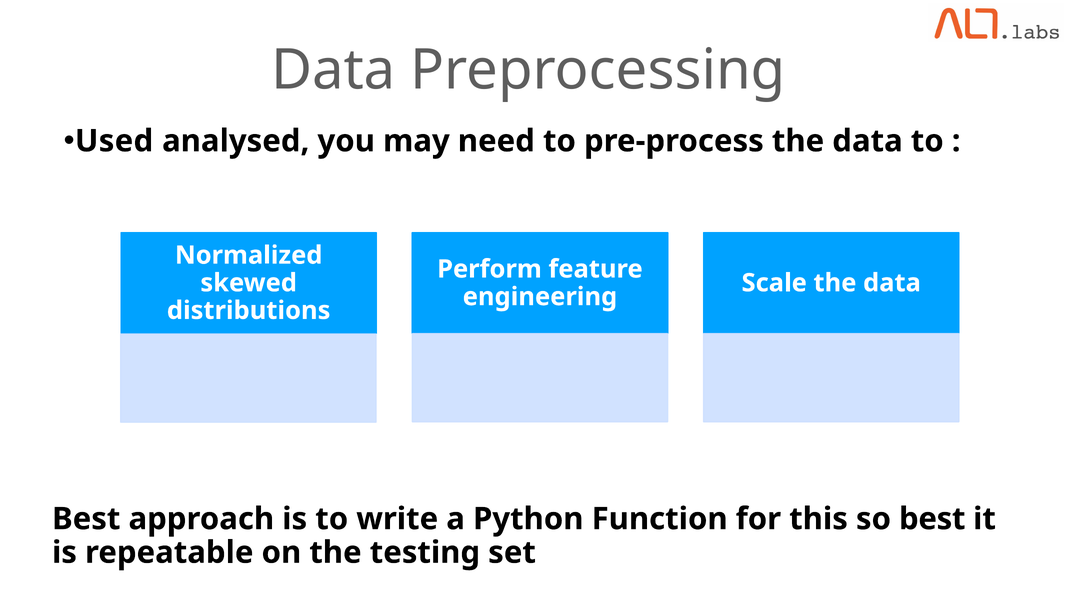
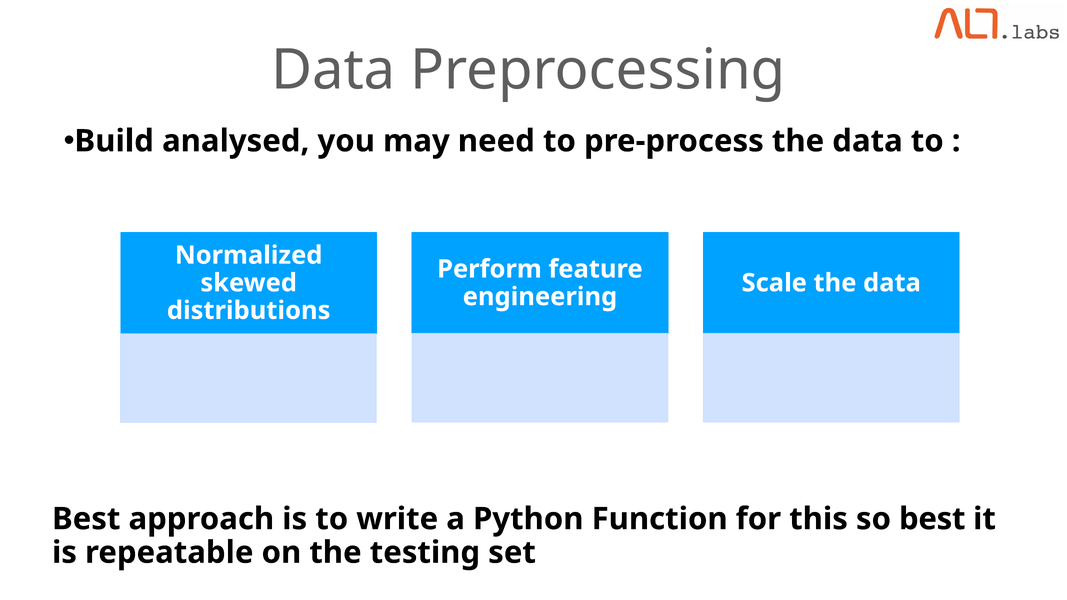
Used: Used -> Build
